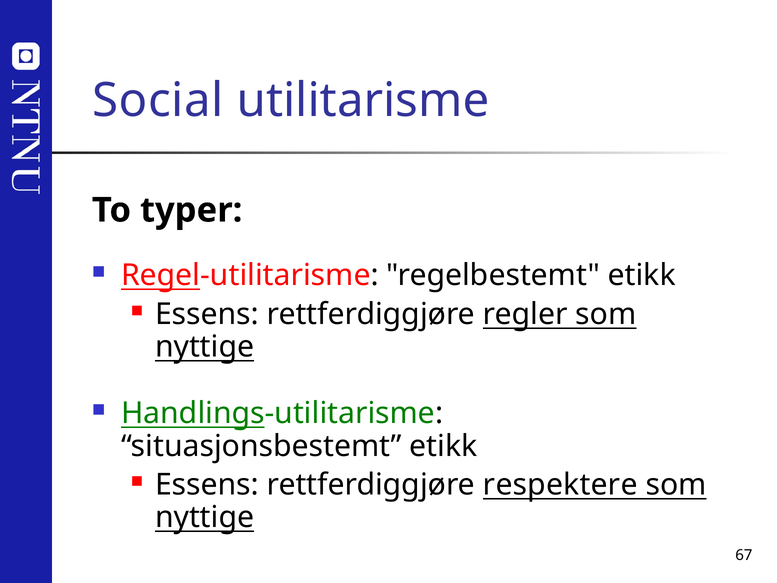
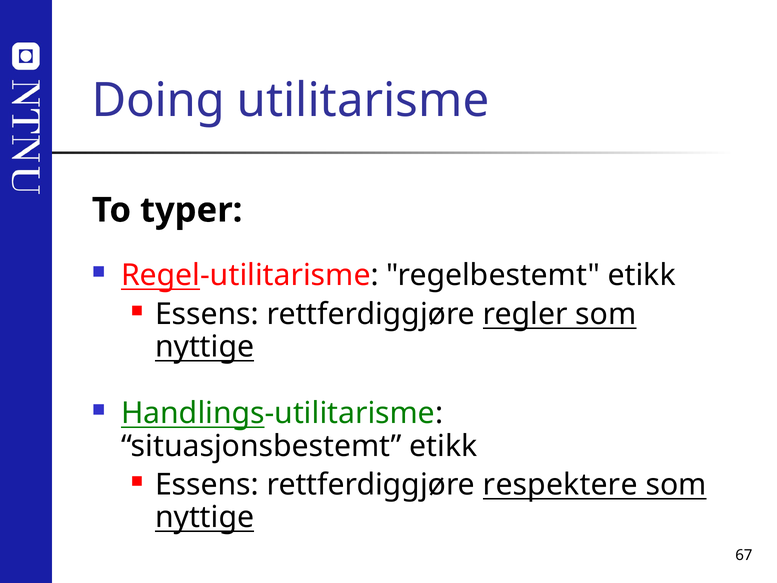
Social: Social -> Doing
